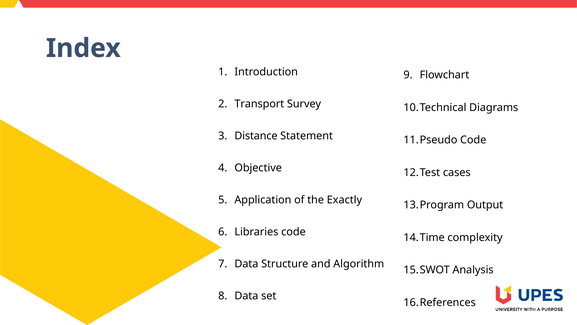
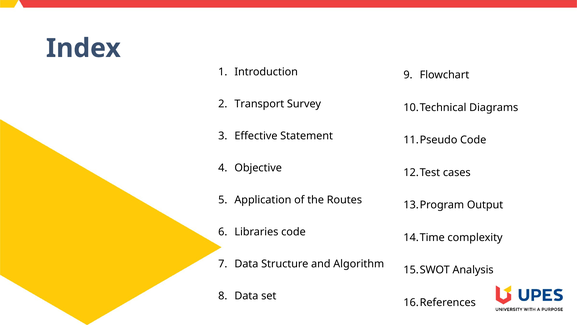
Distance: Distance -> Effective
Exactly: Exactly -> Routes
